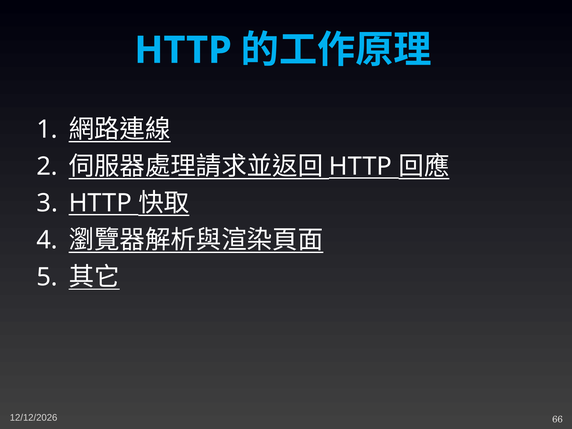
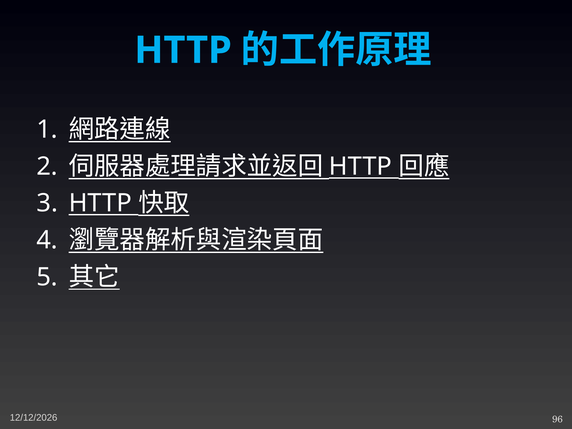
66: 66 -> 96
